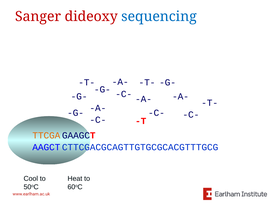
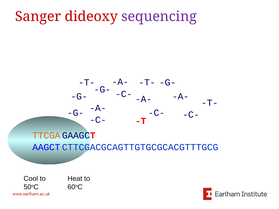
sequencing colour: blue -> purple
